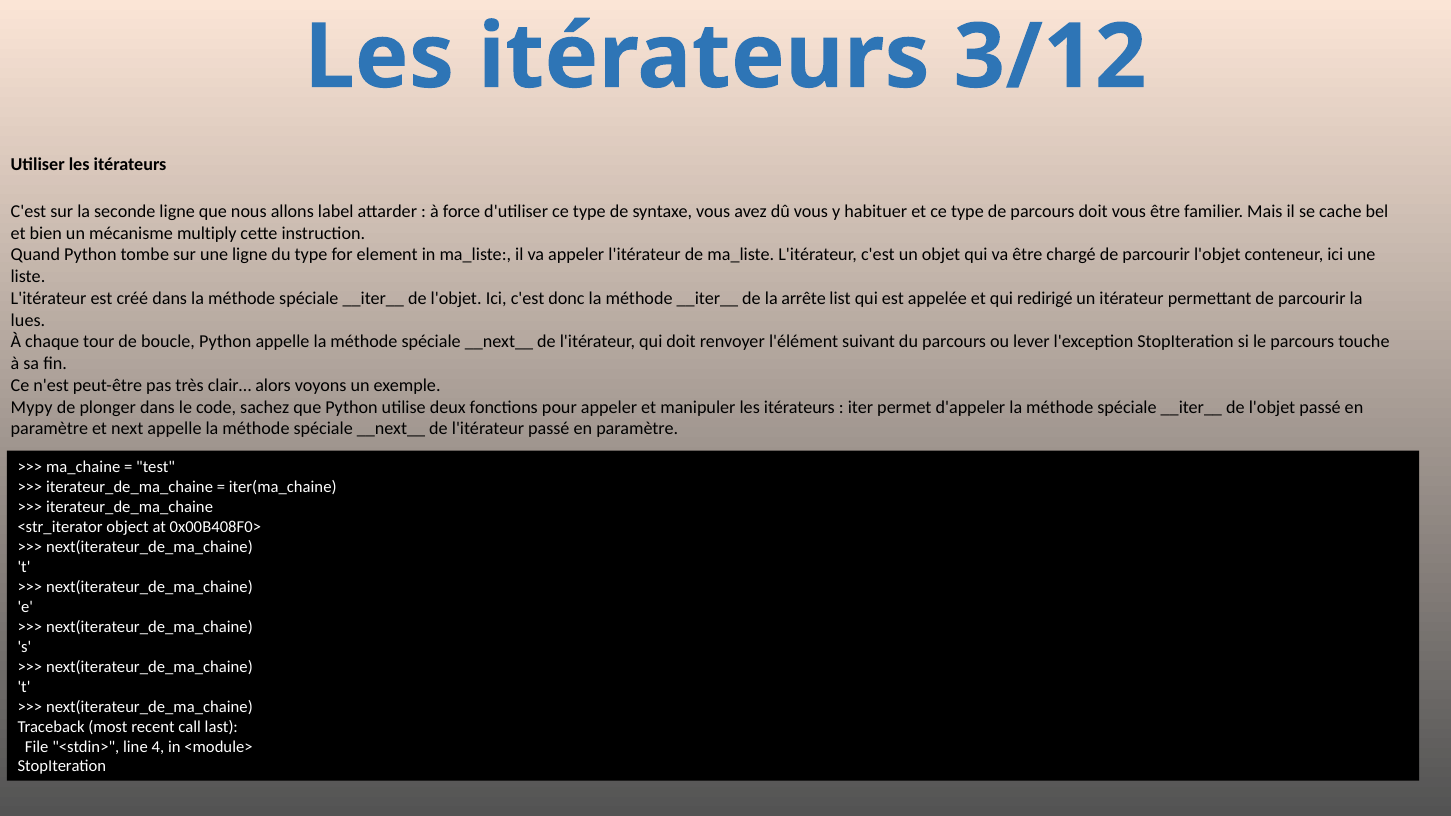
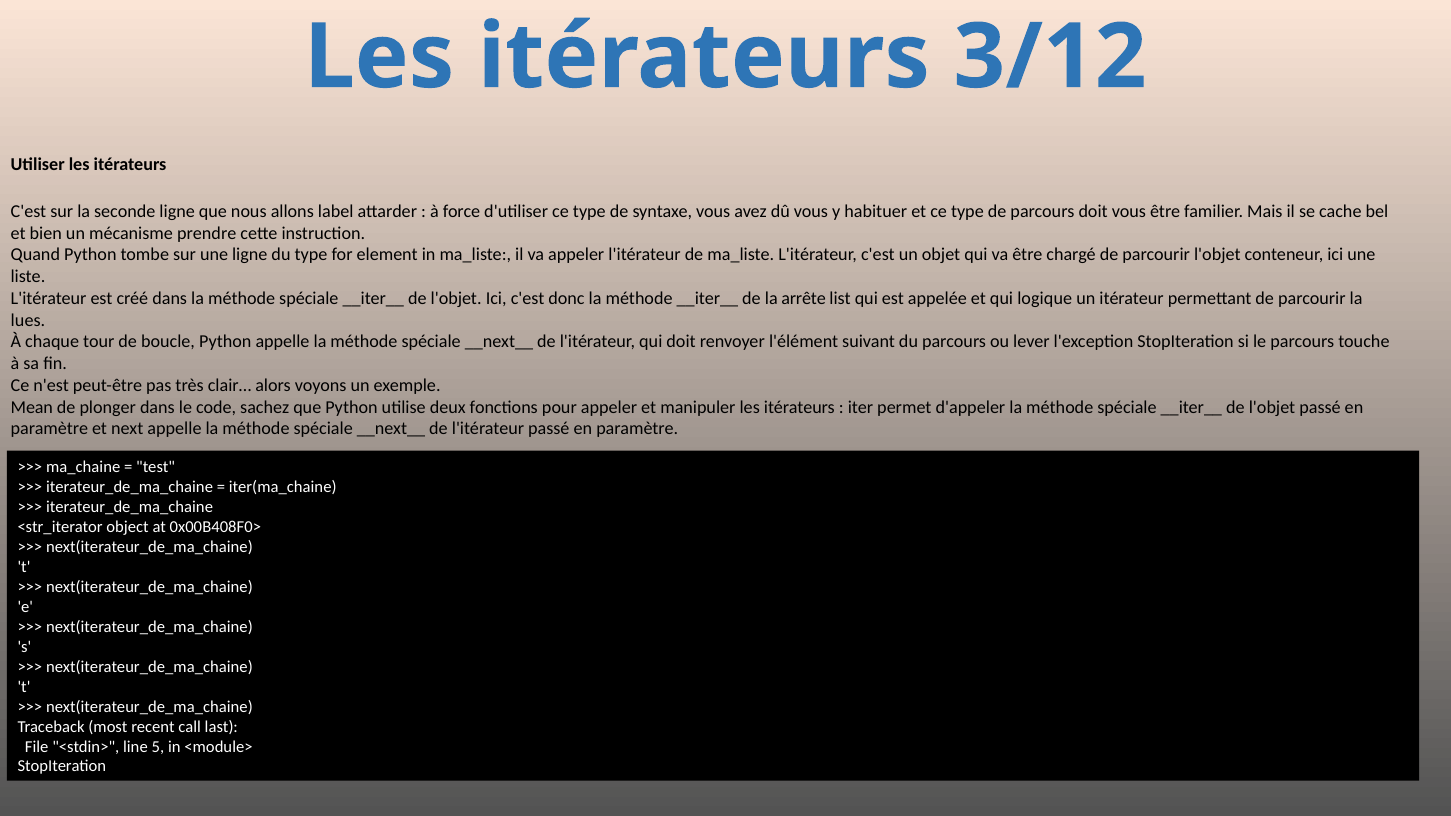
multiply: multiply -> prendre
redirigé: redirigé -> logique
Mypy: Mypy -> Mean
4: 4 -> 5
